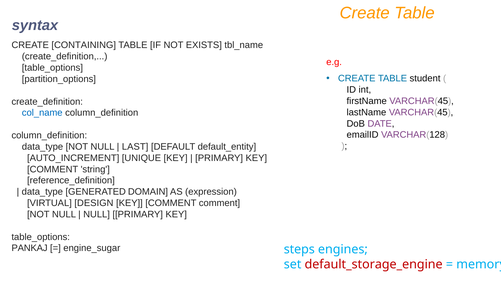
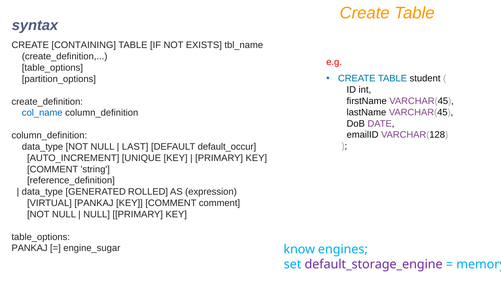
default_entity: default_entity -> default_occur
DOMAIN: DOMAIN -> ROLLED
VIRTUAL DESIGN: DESIGN -> PANKAJ
steps: steps -> know
default_storage_engine colour: red -> purple
